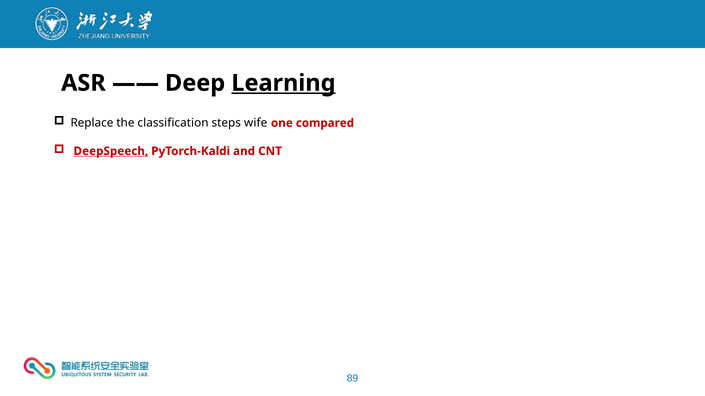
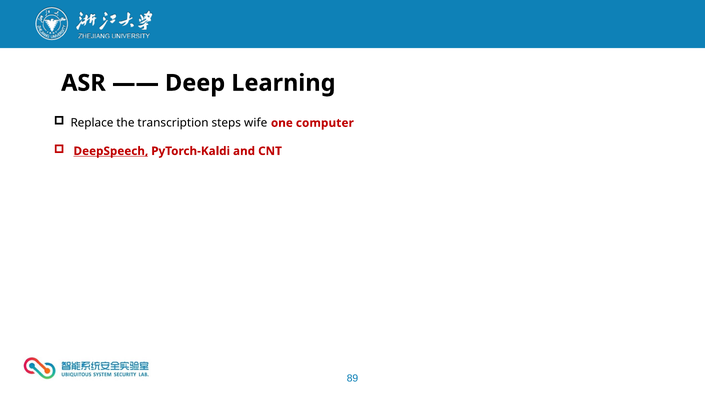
Learning underline: present -> none
classification: classification -> transcription
compared: compared -> computer
